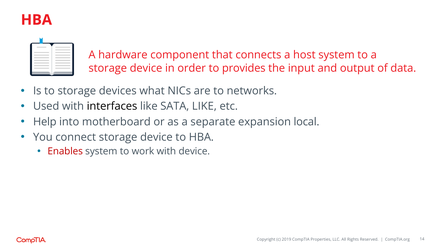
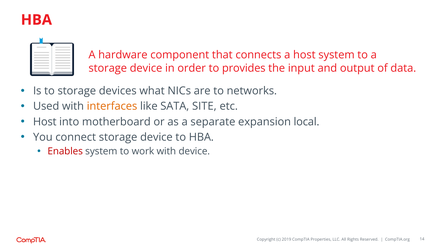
interfaces colour: black -> orange
SATA LIKE: LIKE -> SITE
Help at (45, 122): Help -> Host
